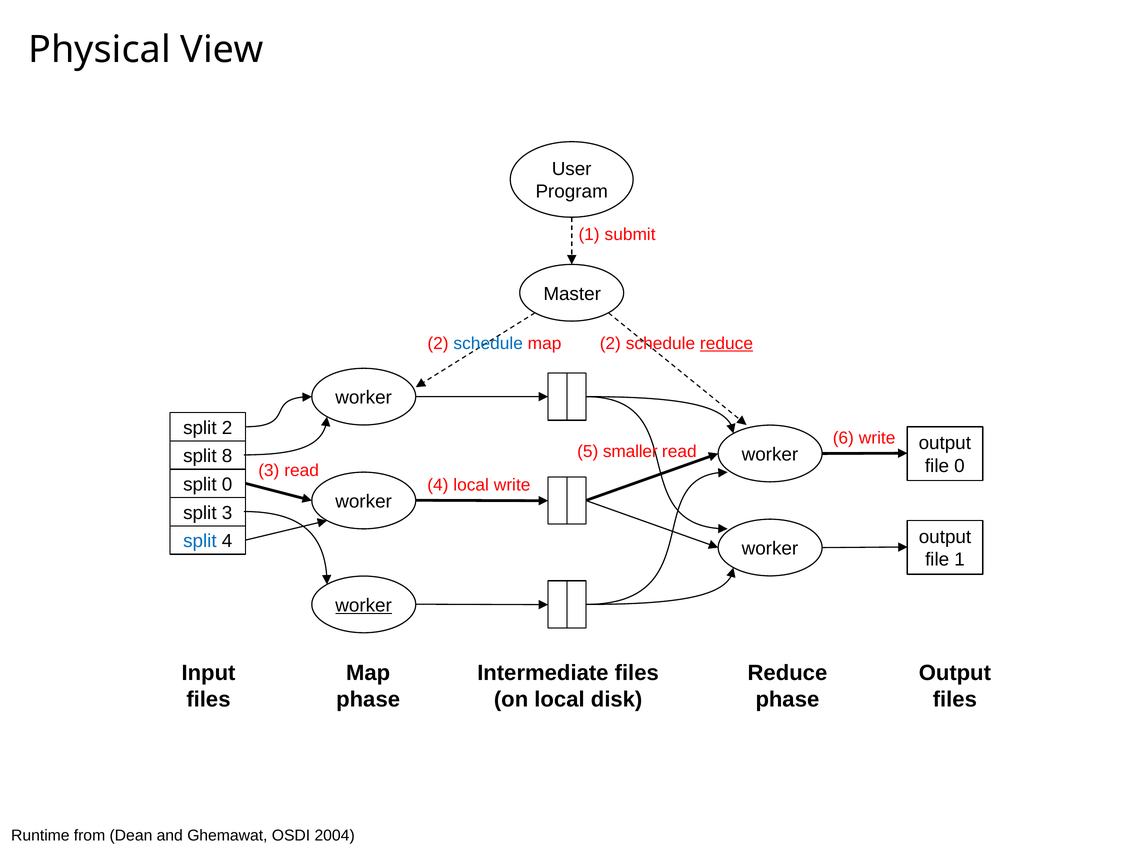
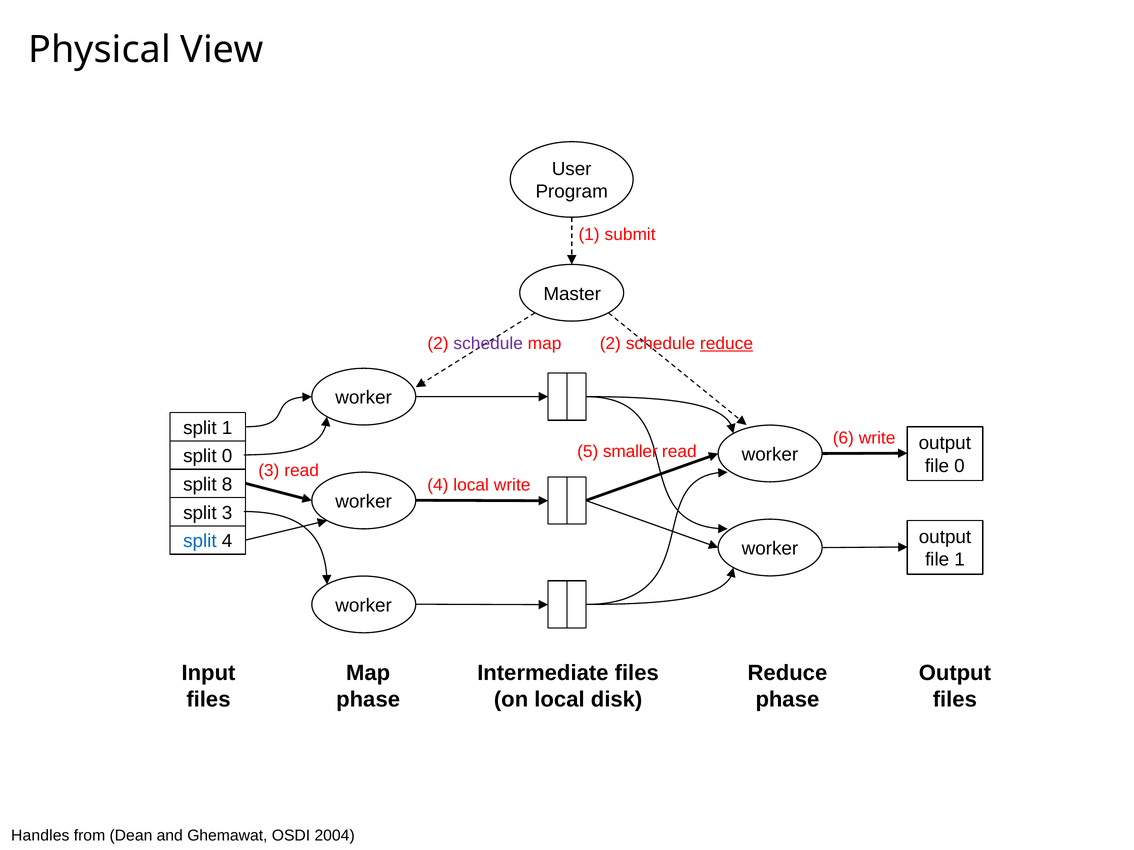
schedule at (488, 344) colour: blue -> purple
split 2: 2 -> 1
split 8: 8 -> 0
split 0: 0 -> 8
worker at (364, 606) underline: present -> none
Runtime: Runtime -> Handles
